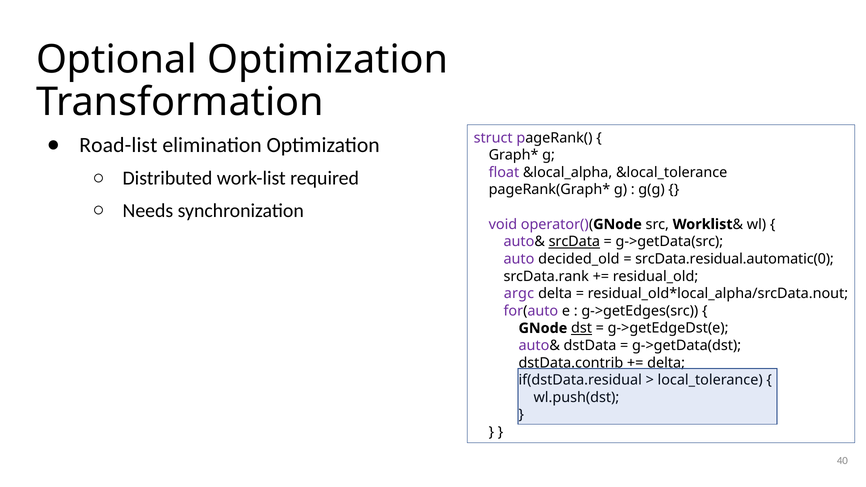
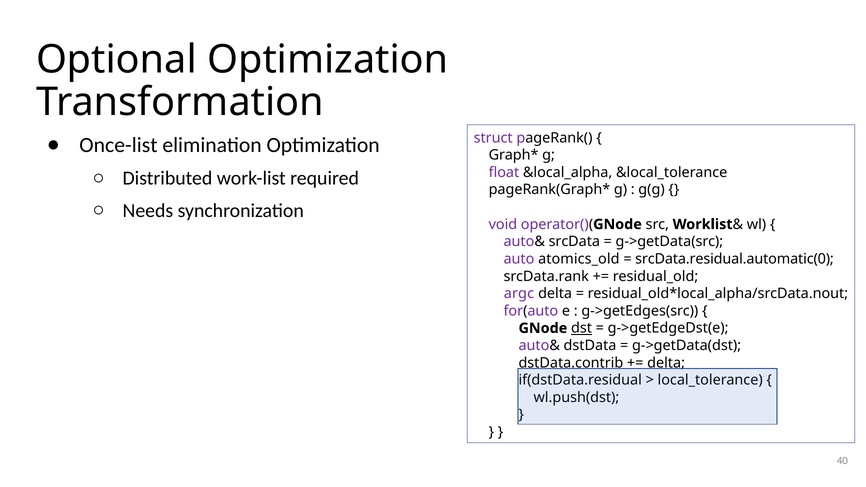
Road-list: Road-list -> Once-list
srcData underline: present -> none
decided_old: decided_old -> atomics_old
